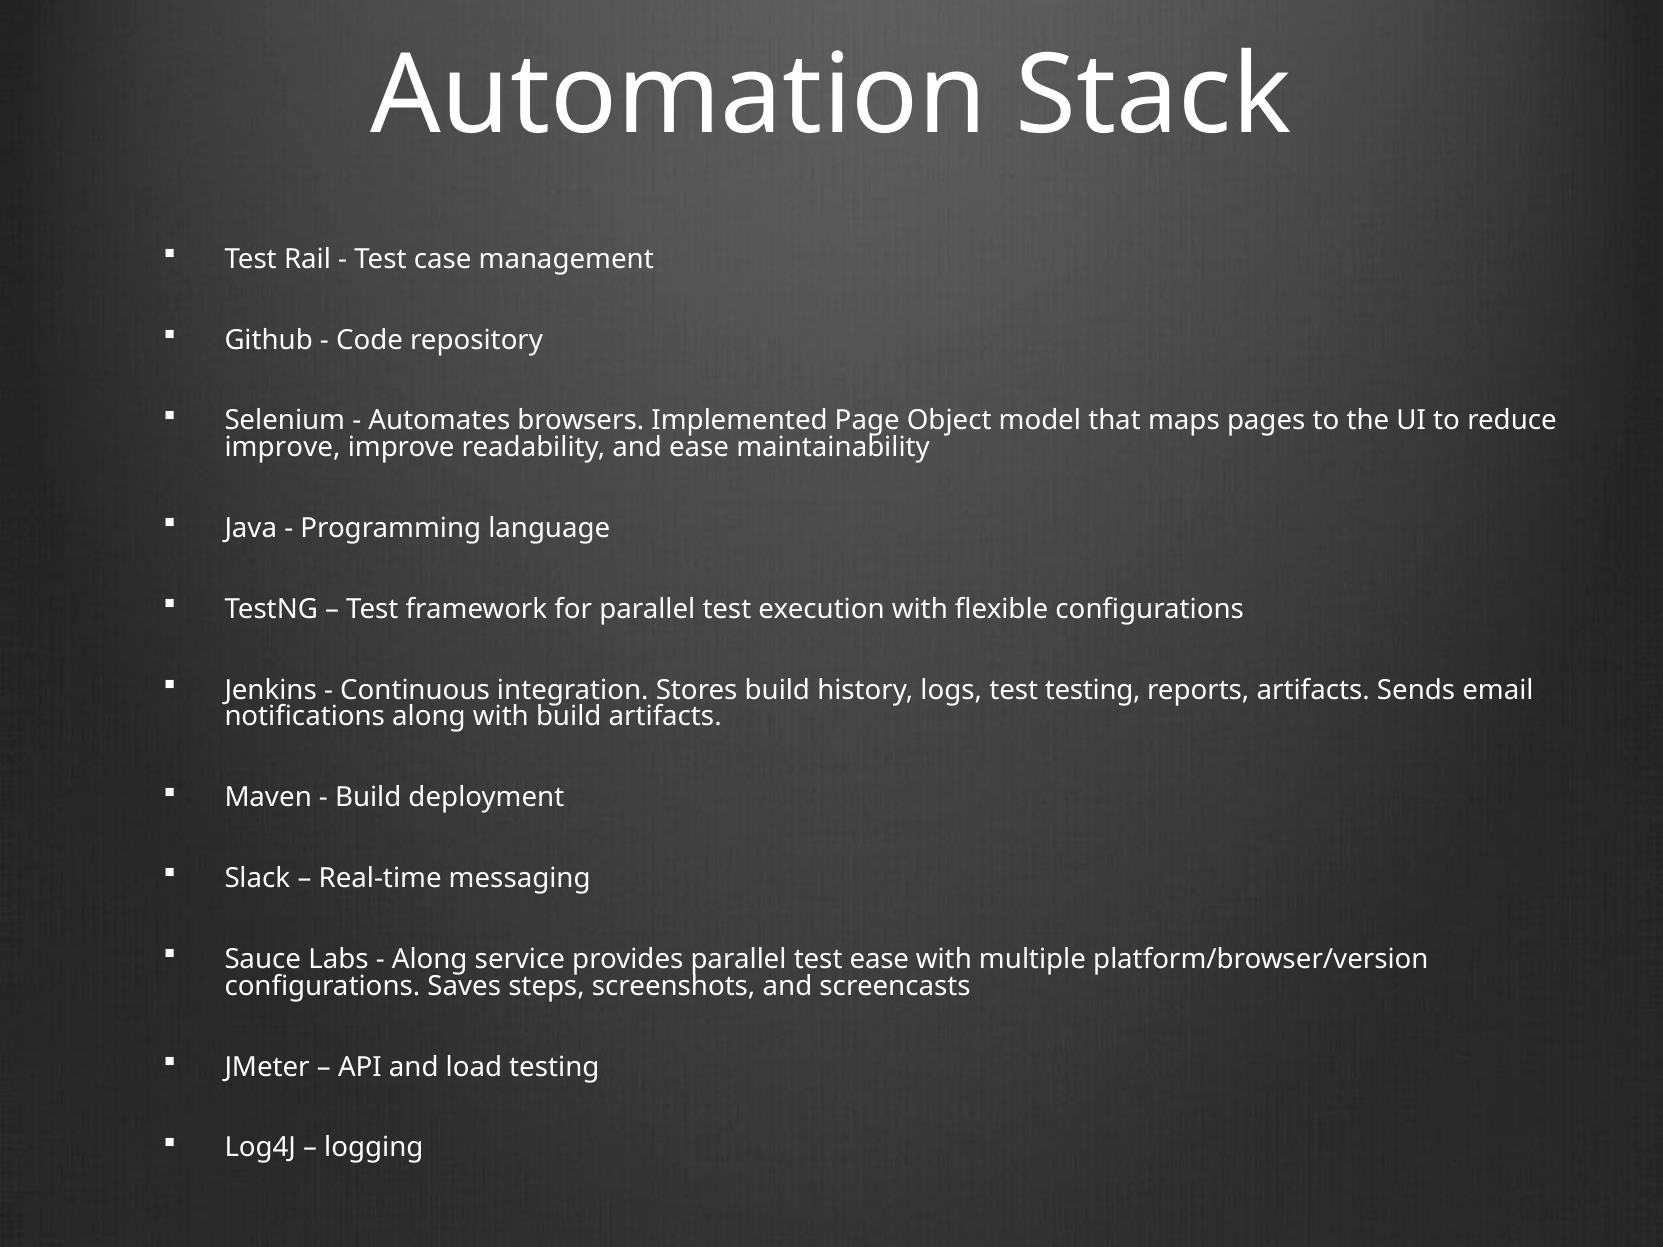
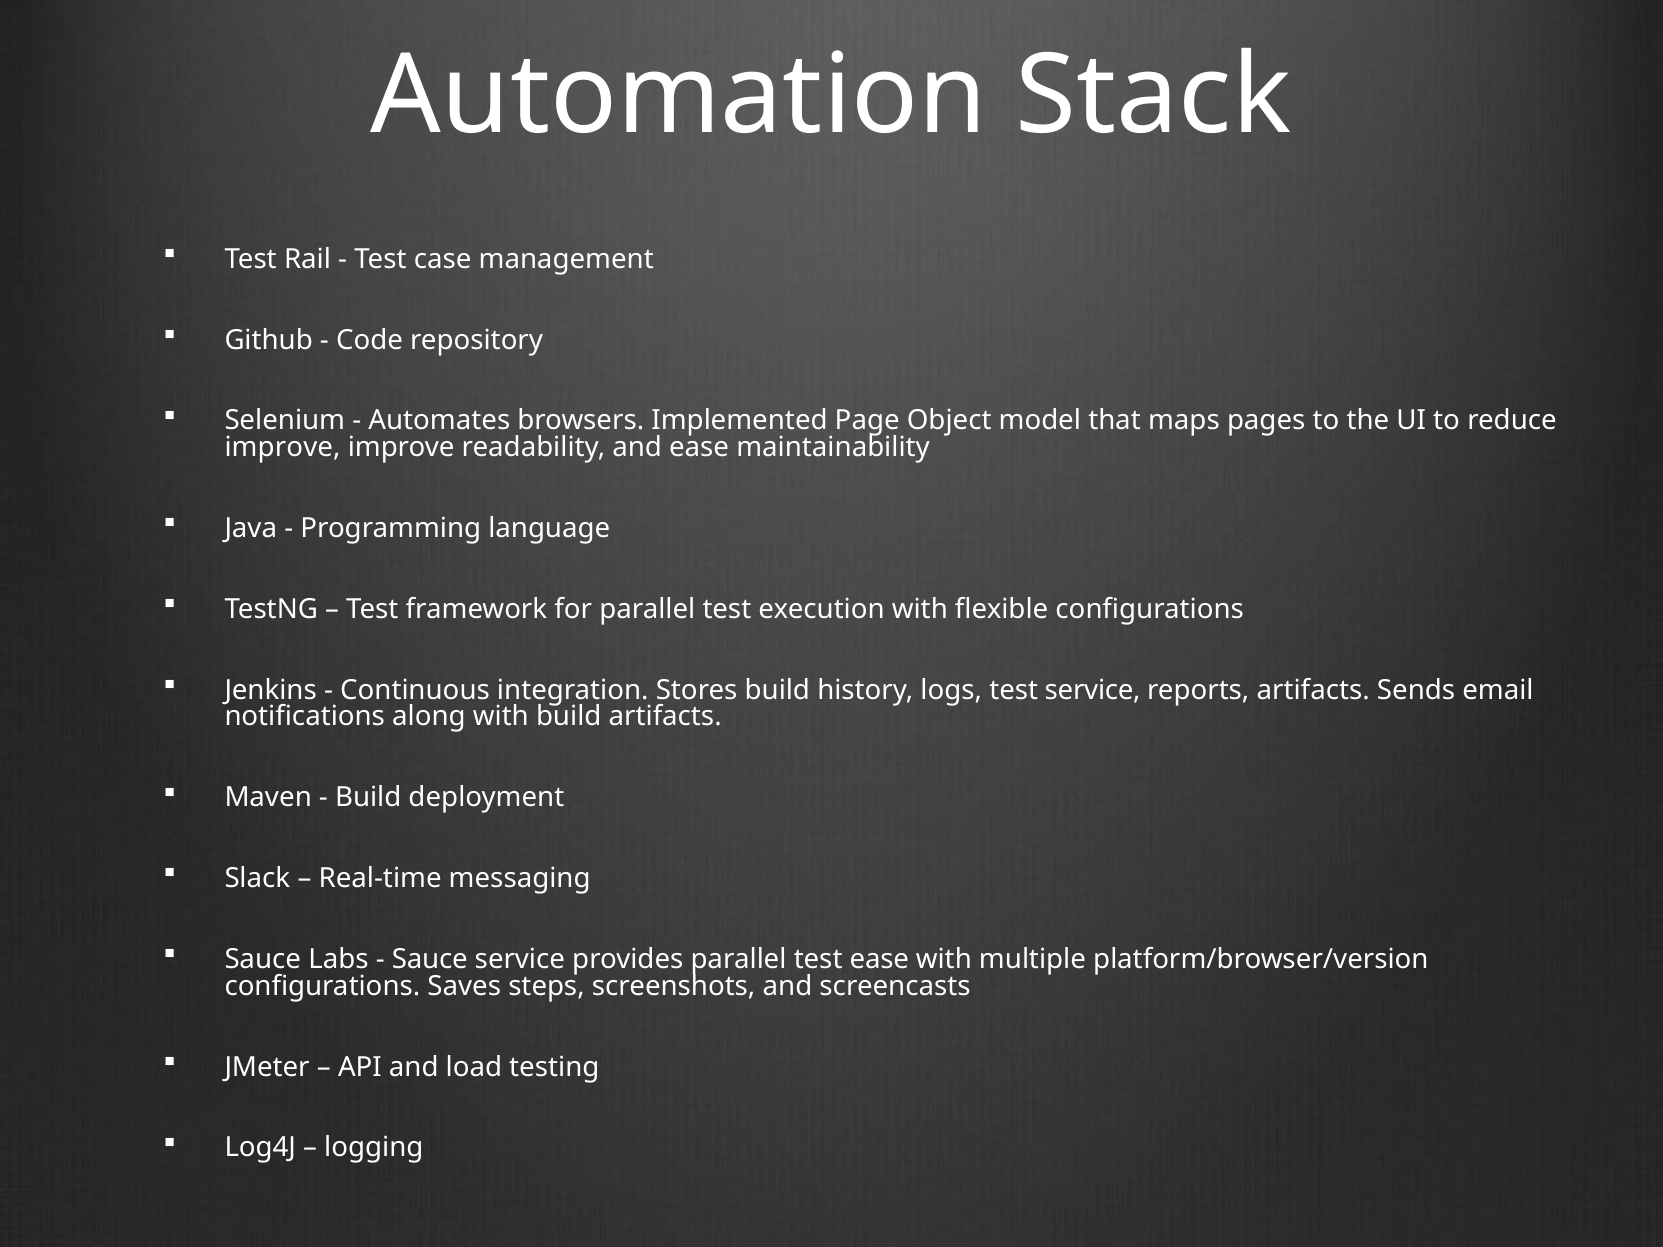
test testing: testing -> service
Along at (430, 960): Along -> Sauce
